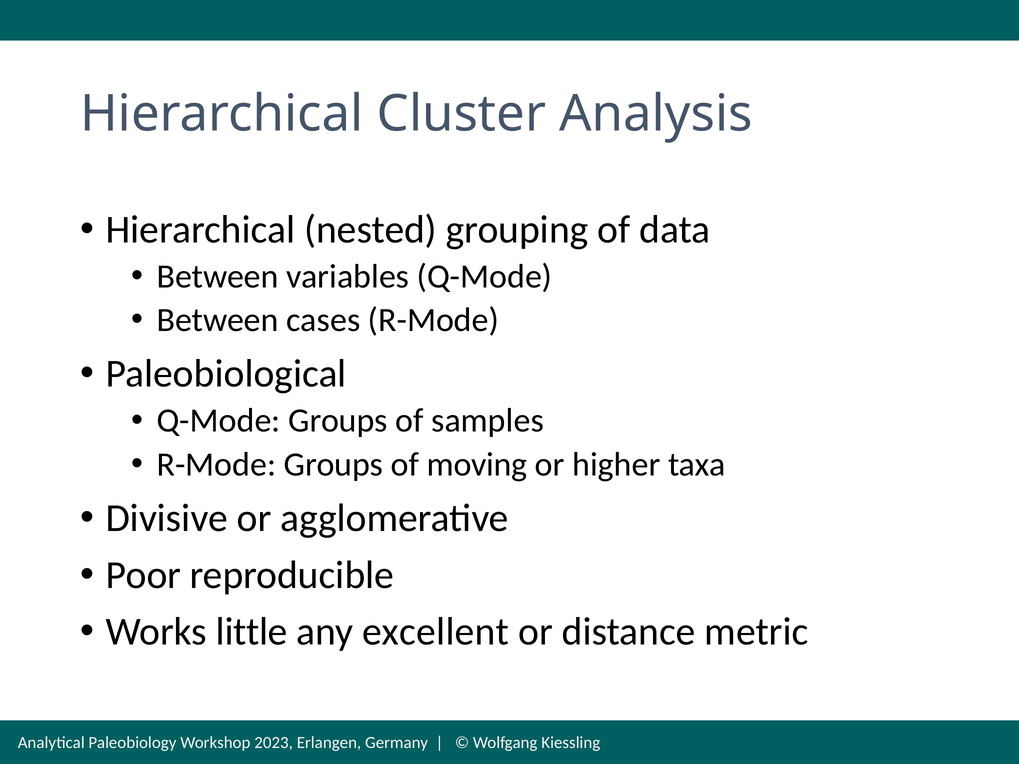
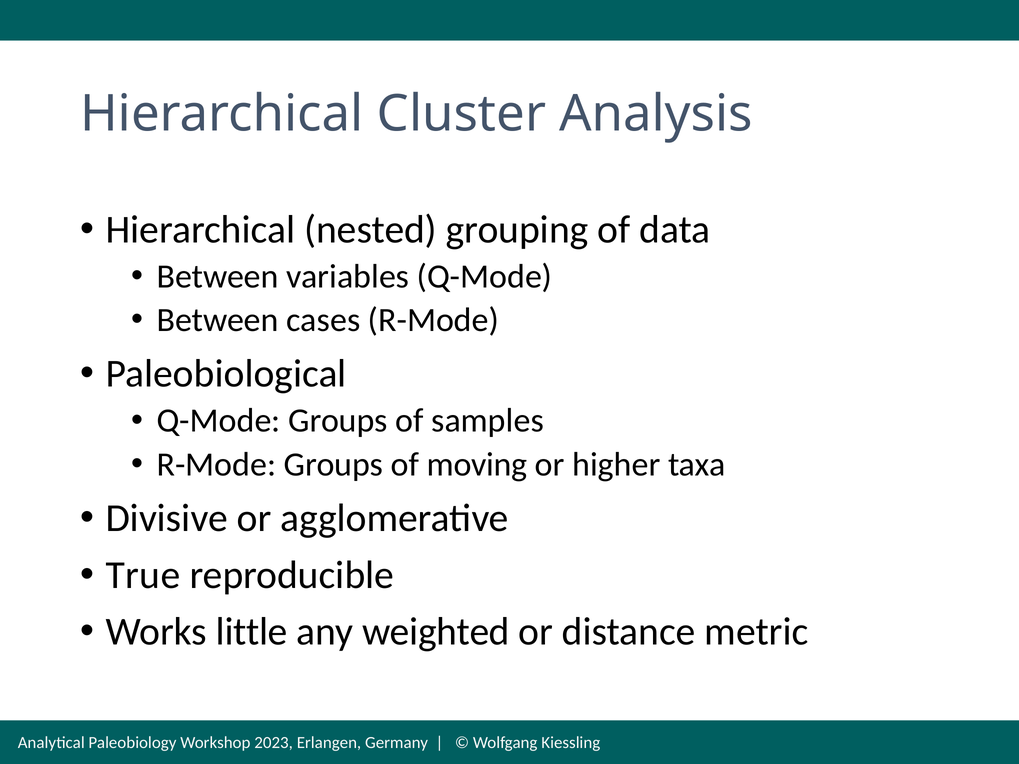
Poor: Poor -> True
excellent: excellent -> weighted
